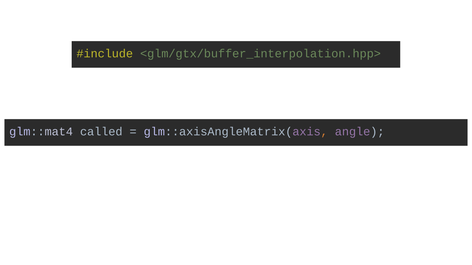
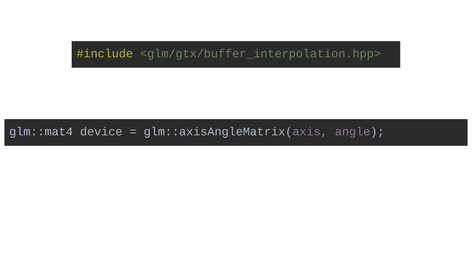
called: called -> device
